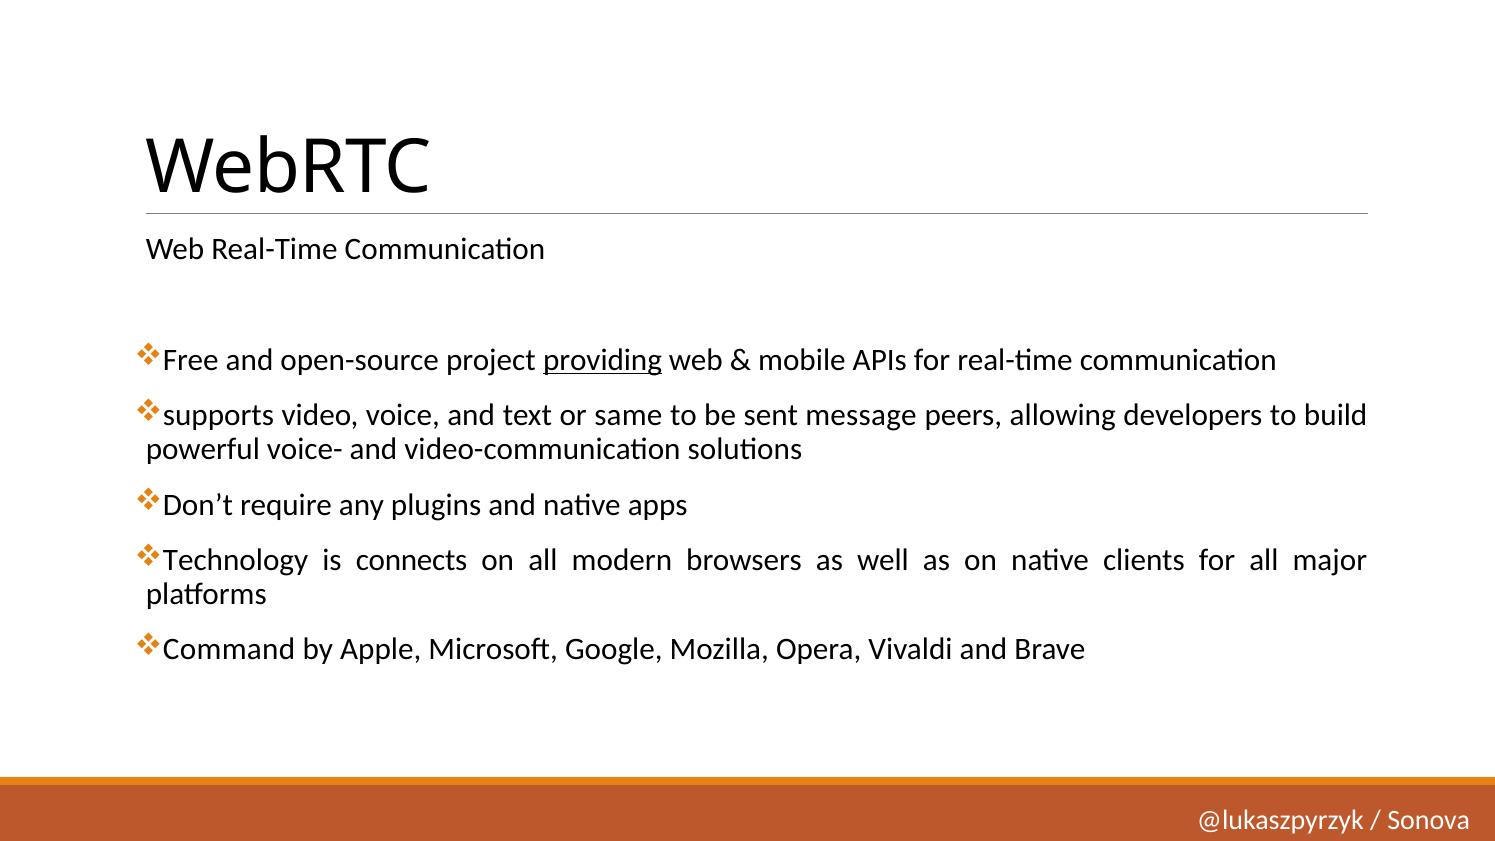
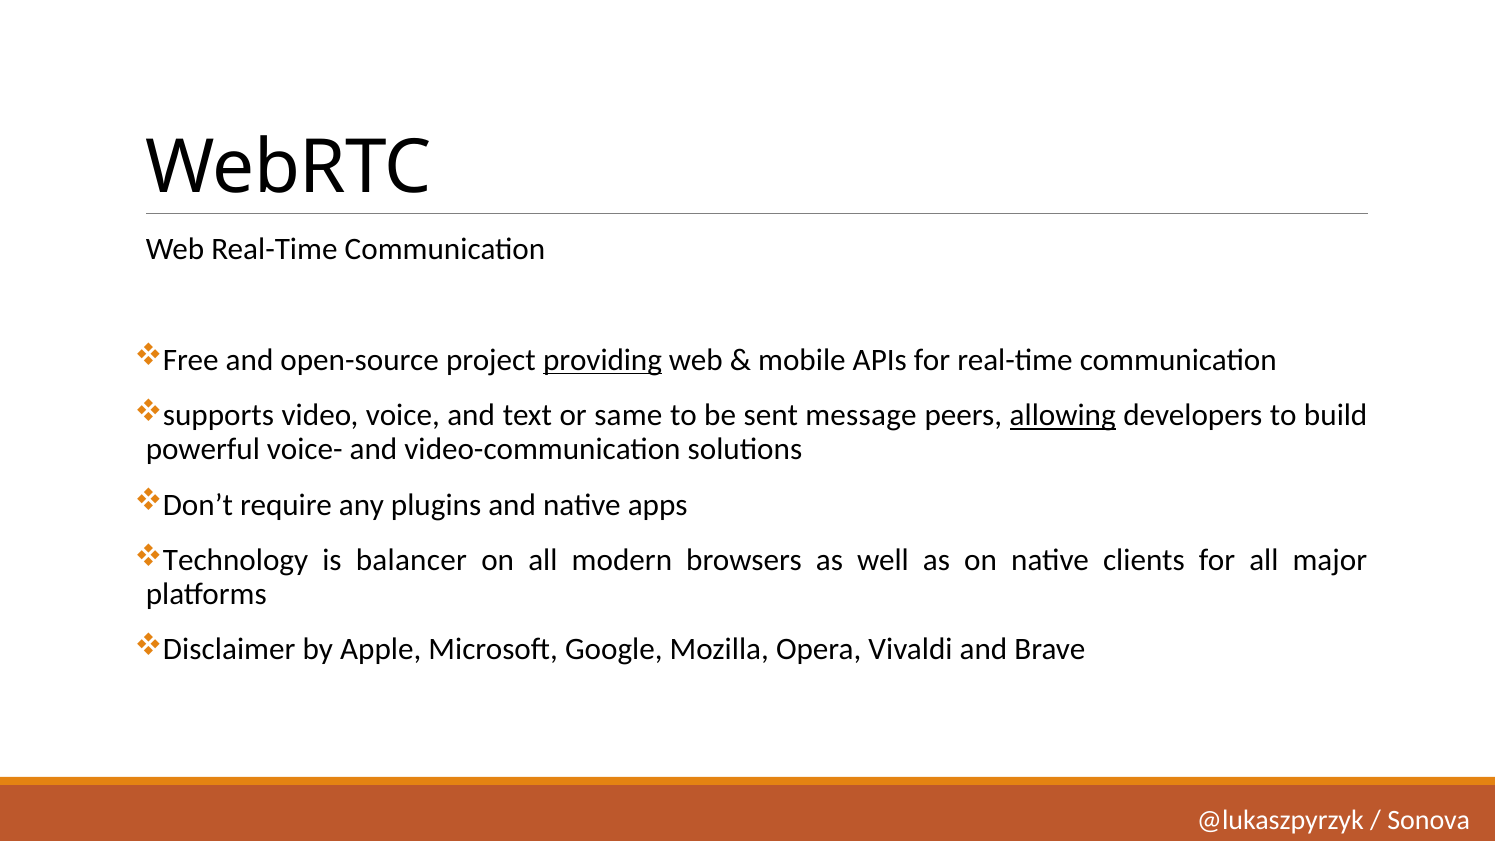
allowing underline: none -> present
connects: connects -> balancer
Command: Command -> Disclaimer
